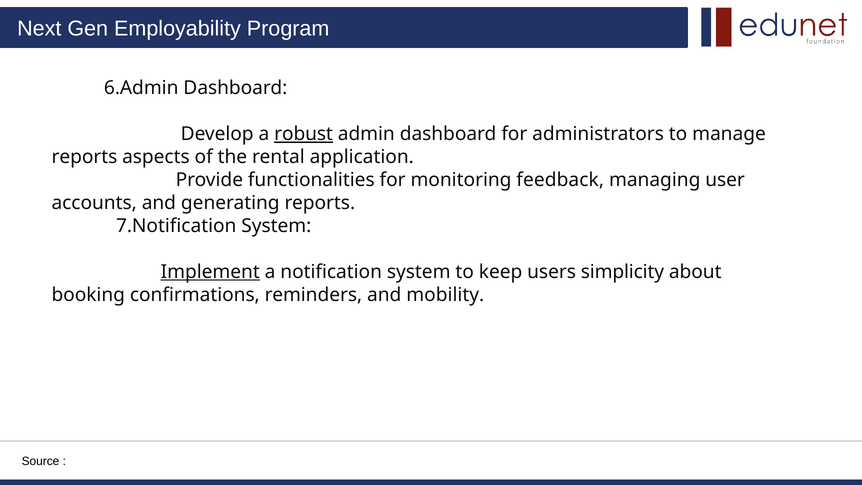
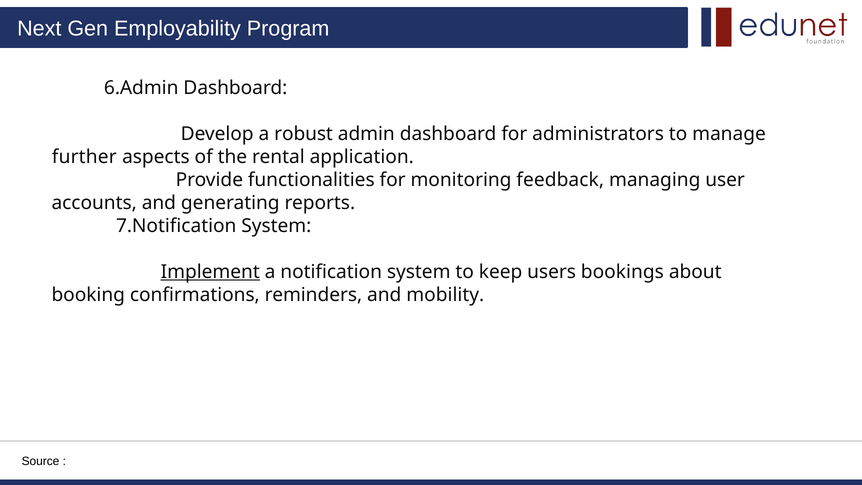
robust underline: present -> none
reports at (84, 157): reports -> further
simplicity: simplicity -> bookings
